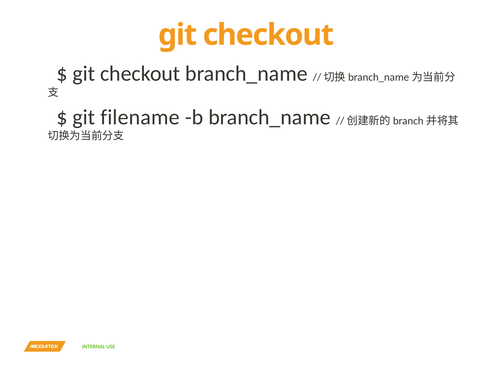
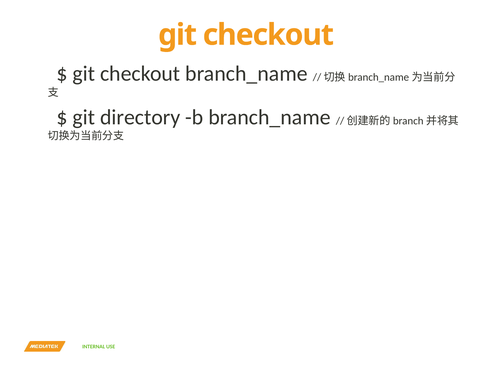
filename: filename -> directory
